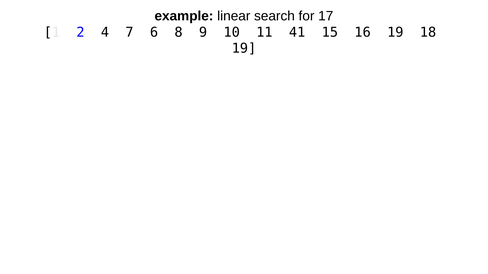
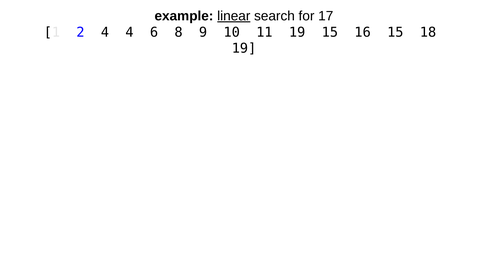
linear underline: none -> present
4 7: 7 -> 4
11 41: 41 -> 19
16 19: 19 -> 15
